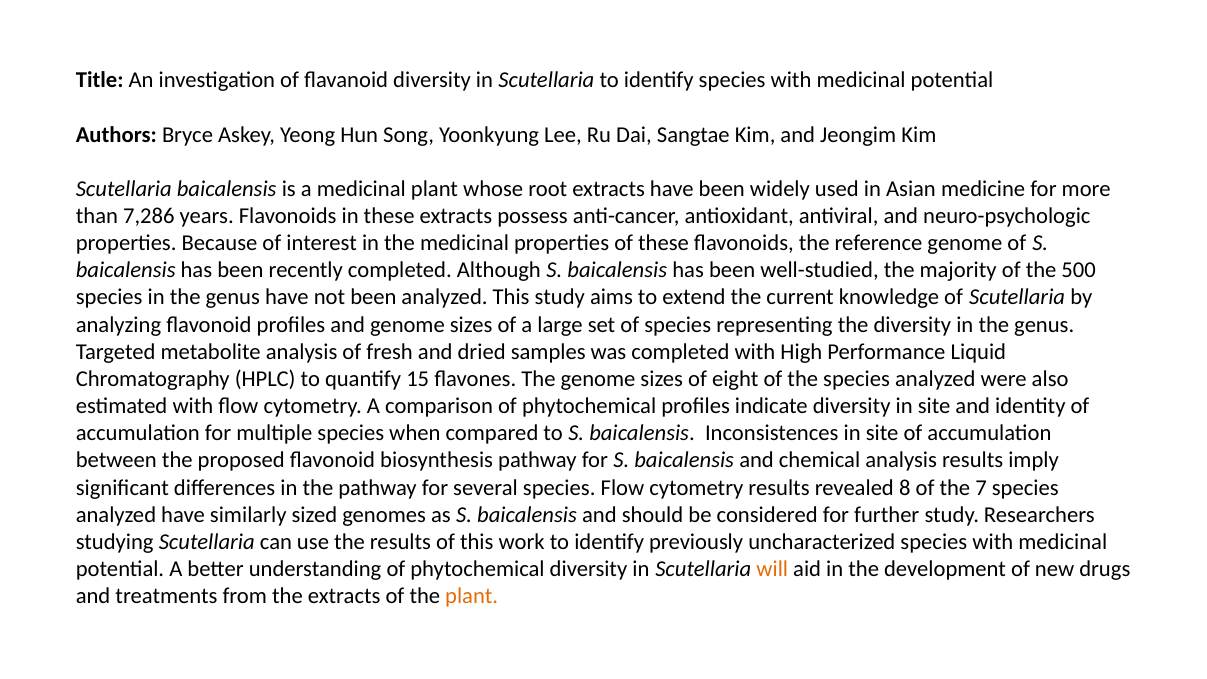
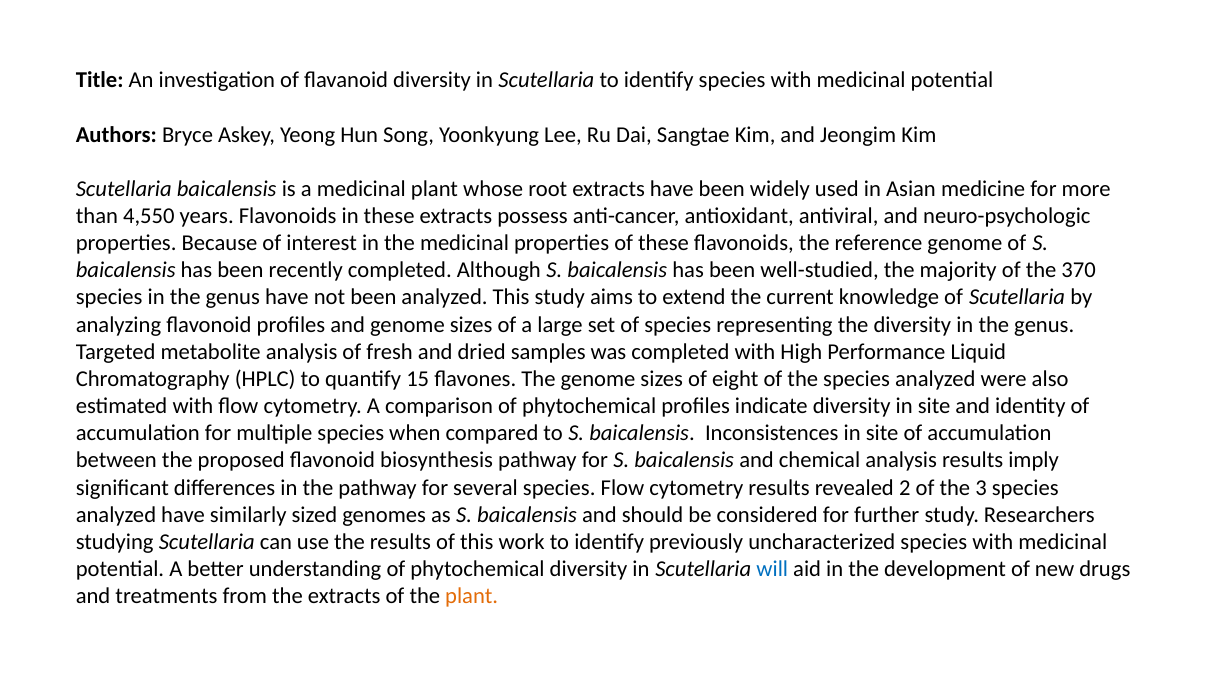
7,286: 7,286 -> 4,550
500: 500 -> 370
8: 8 -> 2
7: 7 -> 3
will colour: orange -> blue
